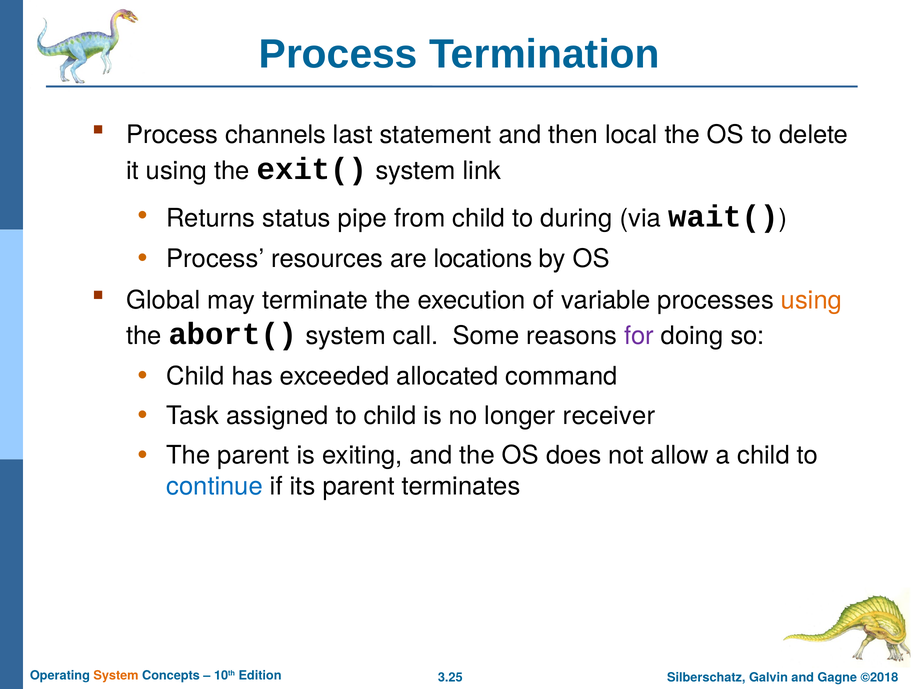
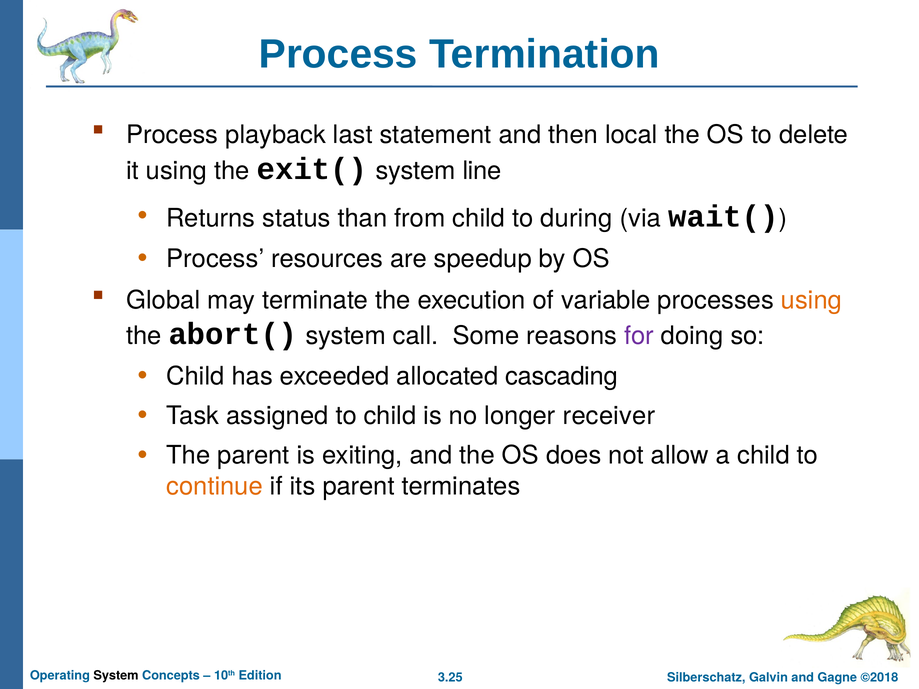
channels: channels -> playback
link: link -> line
pipe: pipe -> than
locations: locations -> speedup
command: command -> cascading
continue colour: blue -> orange
System at (116, 676) colour: orange -> black
